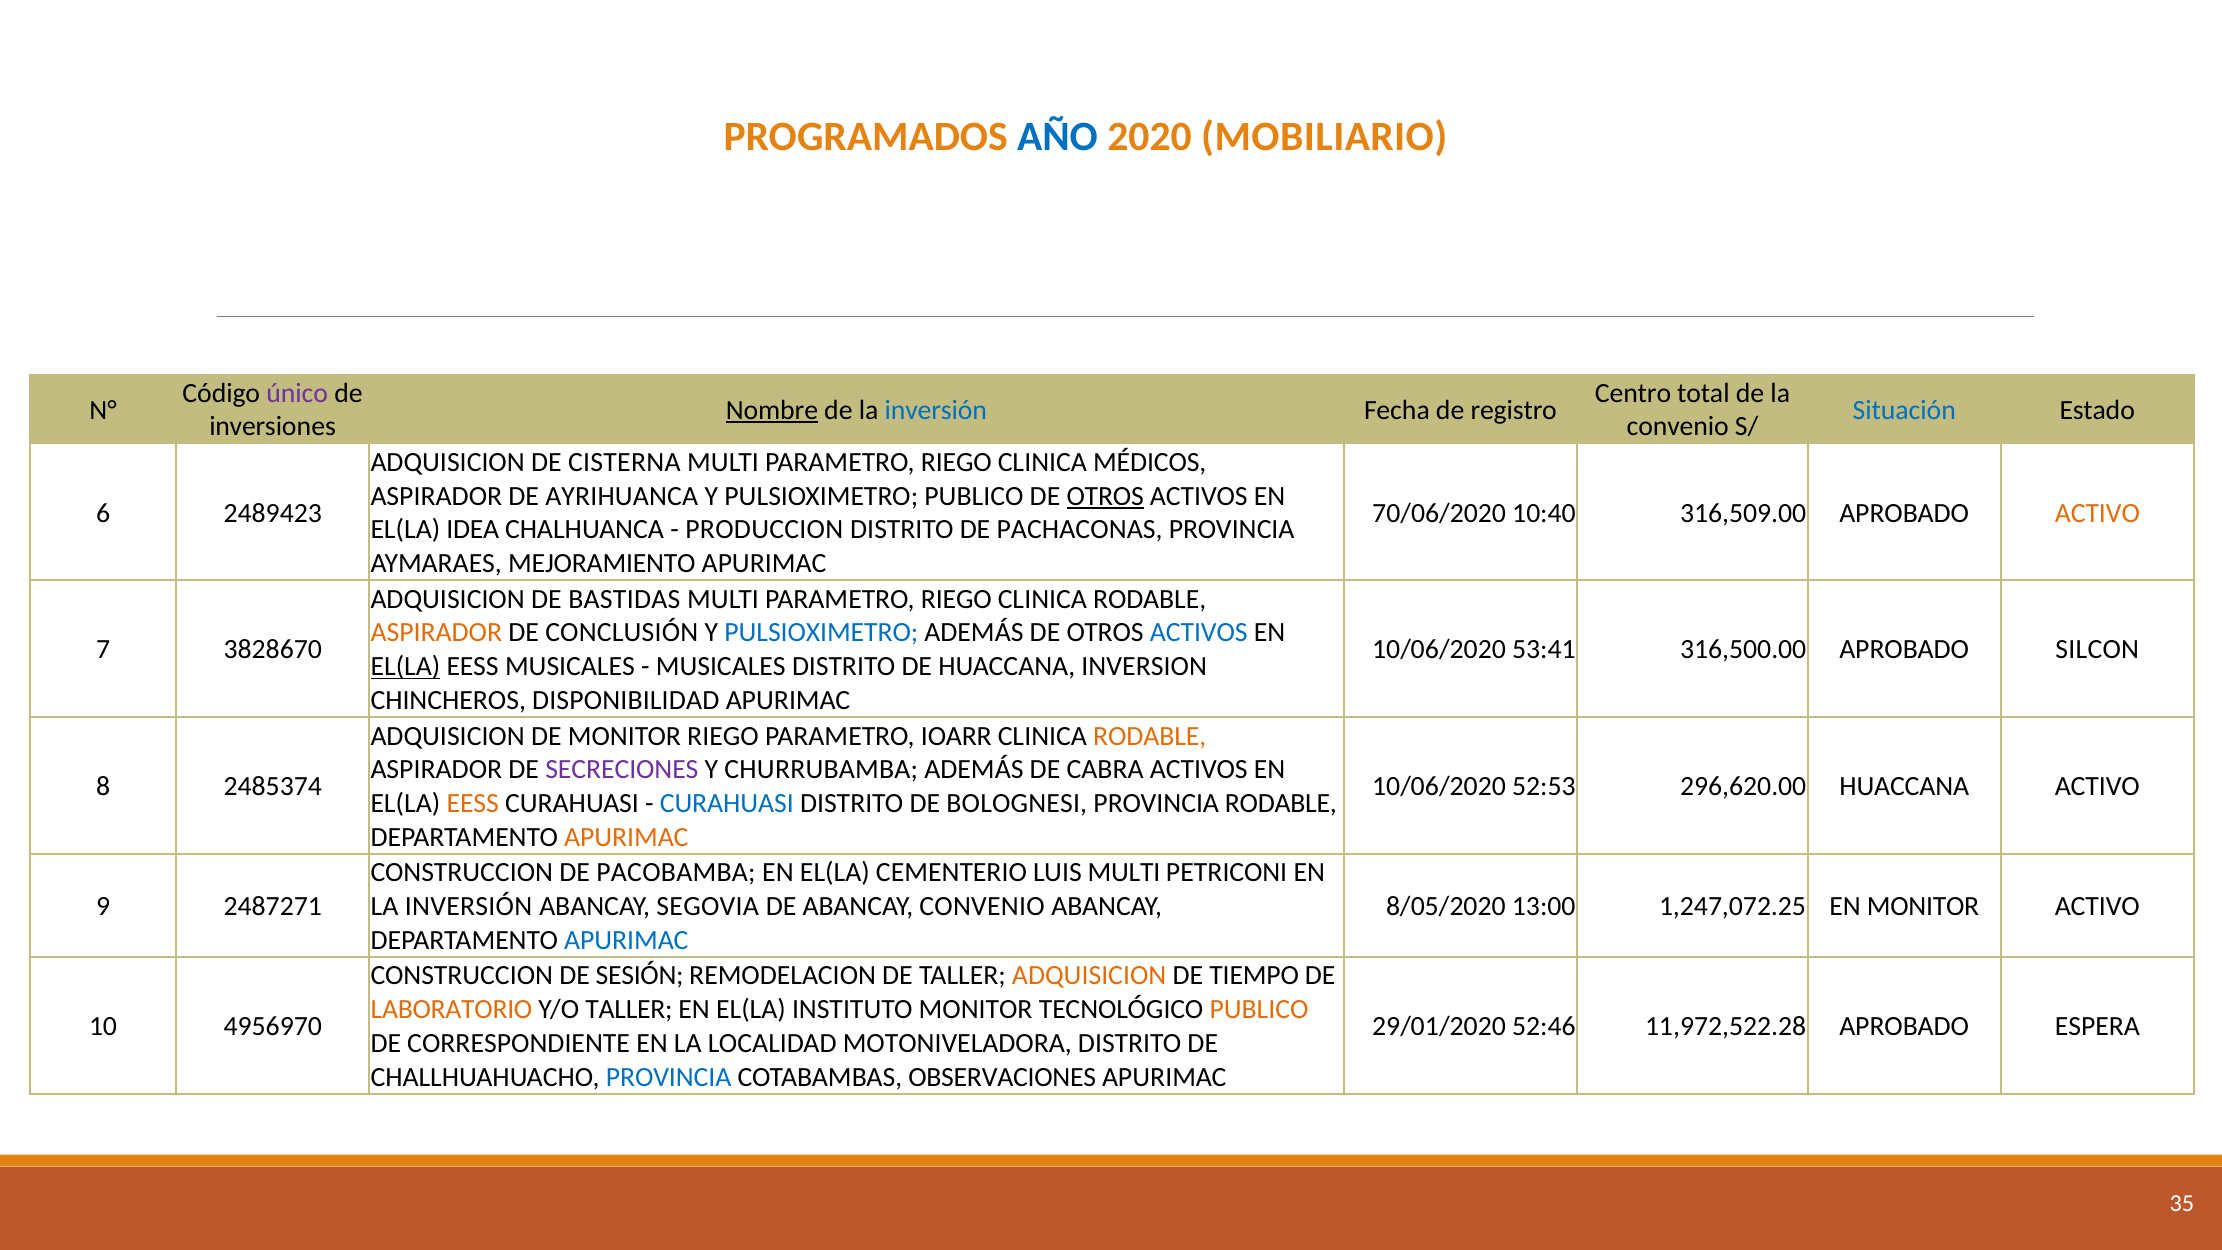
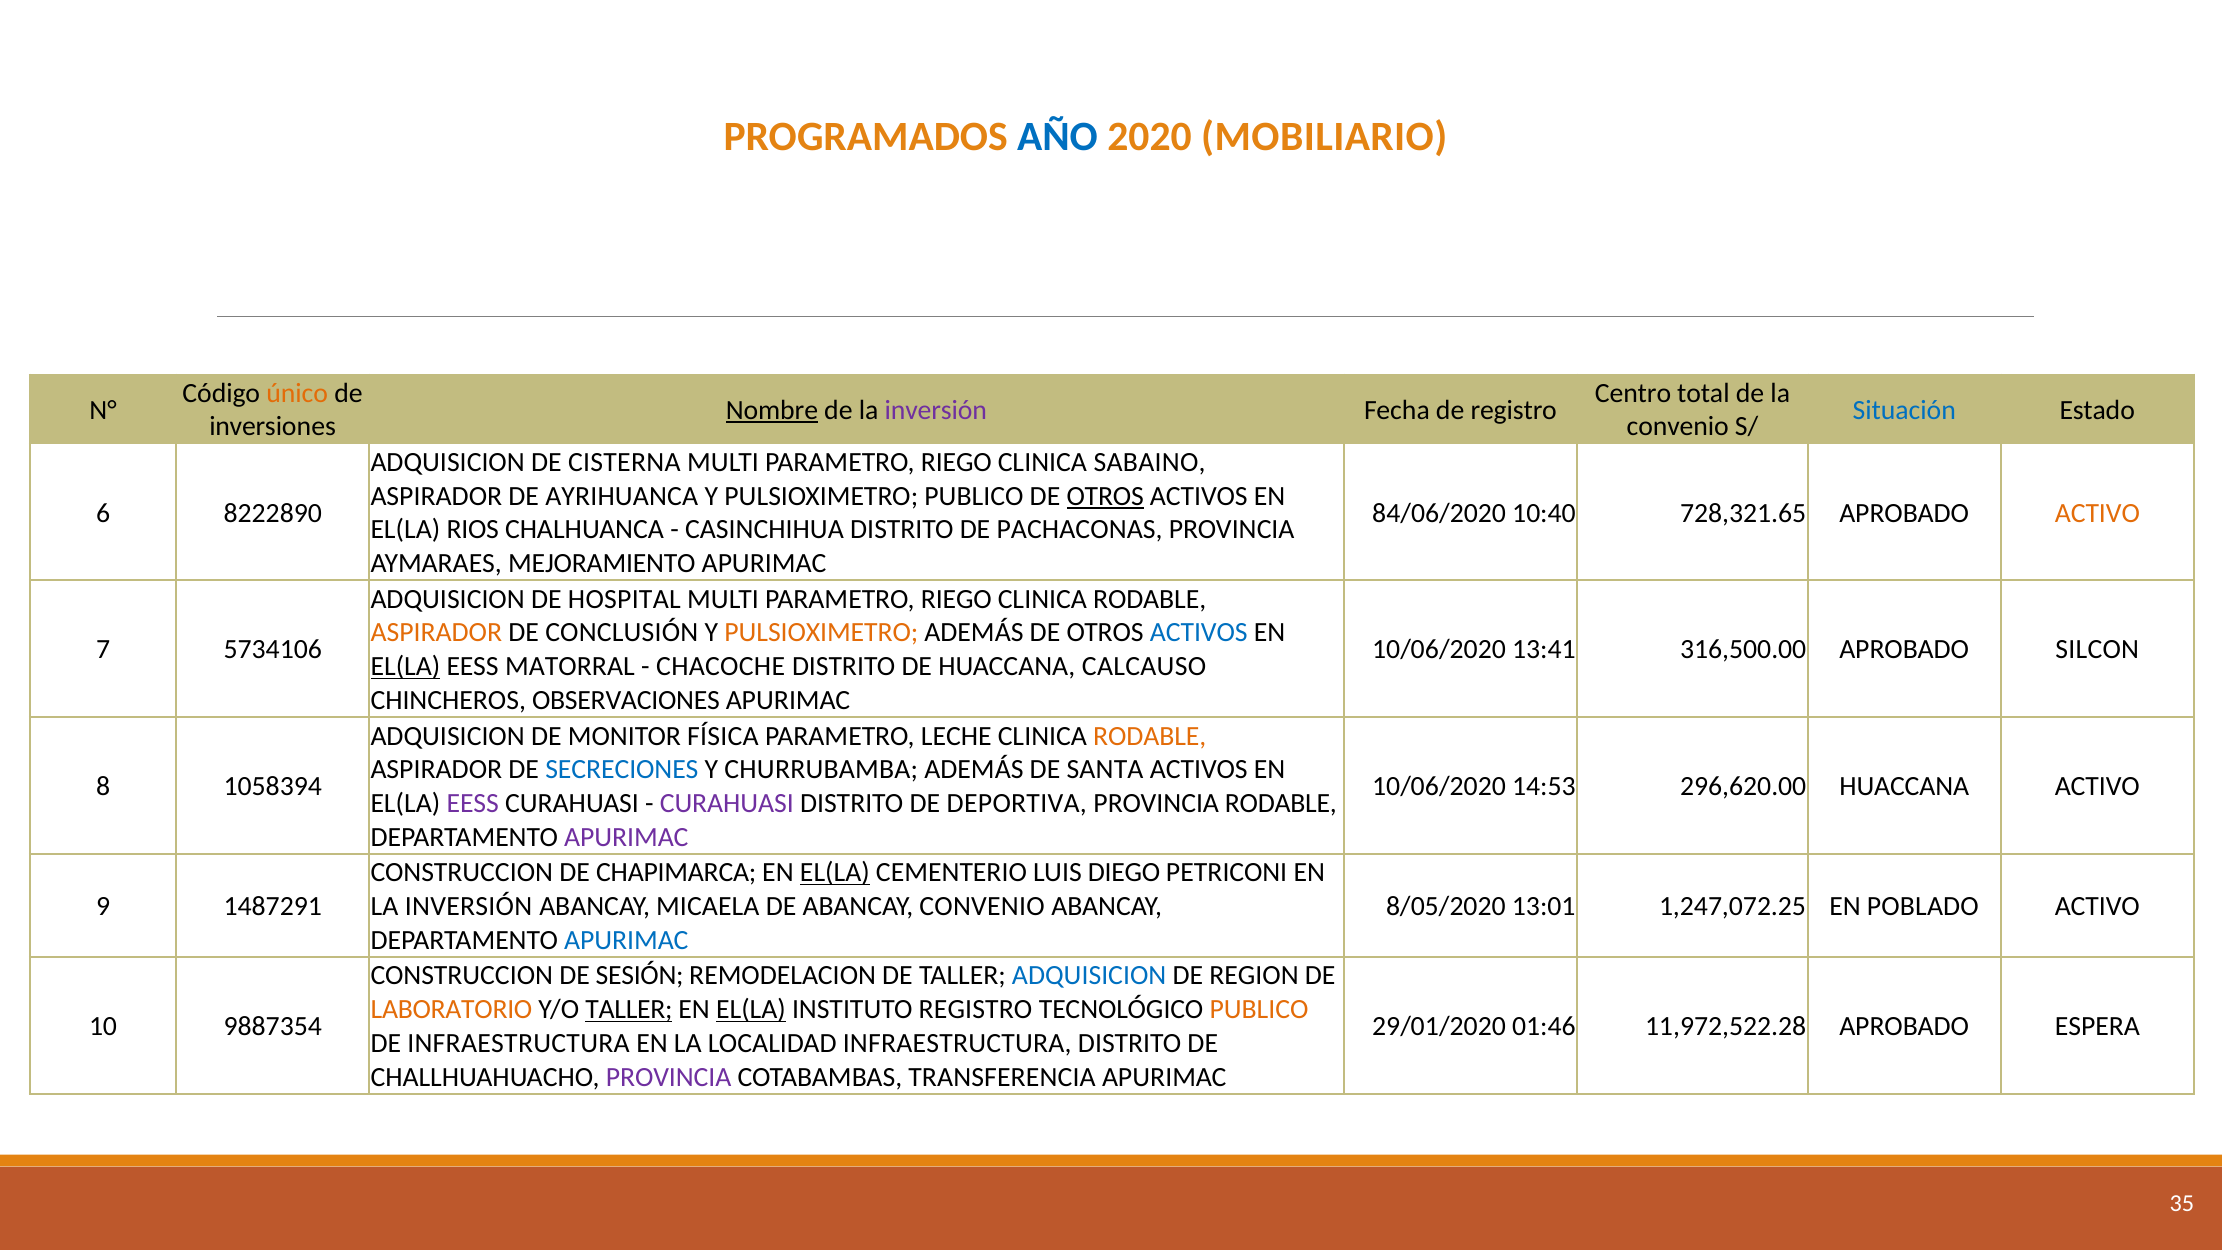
único colour: purple -> orange
inversión at (936, 410) colour: blue -> purple
MÉDICOS: MÉDICOS -> SABAINO
2489423: 2489423 -> 8222890
70/06/2020: 70/06/2020 -> 84/06/2020
316,509.00: 316,509.00 -> 728,321.65
IDEA: IDEA -> RIOS
PRODUCCION: PRODUCCION -> CASINCHIHUA
BASTIDAS: BASTIDAS -> HOSPITAL
PULSIOXIMETRO at (821, 633) colour: blue -> orange
3828670: 3828670 -> 5734106
53:41: 53:41 -> 13:41
EESS MUSICALES: MUSICALES -> MATORRAL
MUSICALES at (721, 667): MUSICALES -> CHACOCHE
INVERSION: INVERSION -> CALCAUSO
DISPONIBILIDAD: DISPONIBILIDAD -> OBSERVACIONES
MONITOR RIEGO: RIEGO -> FÍSICA
IOARR: IOARR -> LECHE
SECRECIONES colour: purple -> blue
CABRA: CABRA -> SANTA
2485374: 2485374 -> 1058394
52:53: 52:53 -> 14:53
EESS at (473, 803) colour: orange -> purple
CURAHUASI at (727, 803) colour: blue -> purple
BOLOGNESI: BOLOGNESI -> DEPORTIVA
APURIMAC at (626, 837) colour: orange -> purple
PACOBAMBA: PACOBAMBA -> CHAPIMARCA
EL(LA at (835, 873) underline: none -> present
LUIS MULTI: MULTI -> DIEGO
2487271: 2487271 -> 1487291
SEGOVIA: SEGOVIA -> MICAELA
13:00: 13:00 -> 13:01
EN MONITOR: MONITOR -> POBLADO
ADQUISICION at (1089, 976) colour: orange -> blue
TIEMPO: TIEMPO -> REGION
TALLER at (629, 1009) underline: none -> present
EL(LA at (751, 1009) underline: none -> present
INSTITUTO MONITOR: MONITOR -> REGISTRO
4956970: 4956970 -> 9887354
52:46: 52:46 -> 01:46
DE CORRESPONDIENTE: CORRESPONDIENTE -> INFRAESTRUCTURA
LOCALIDAD MOTONIVELADORA: MOTONIVELADORA -> INFRAESTRUCTURA
PROVINCIA at (669, 1077) colour: blue -> purple
OBSERVACIONES: OBSERVACIONES -> TRANSFERENCIA
